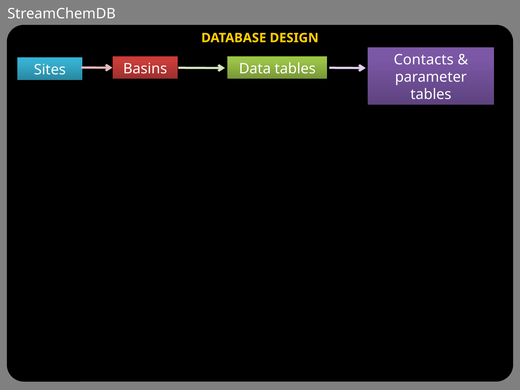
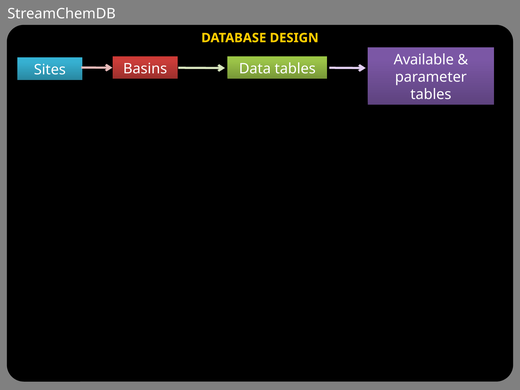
Contacts: Contacts -> Available
